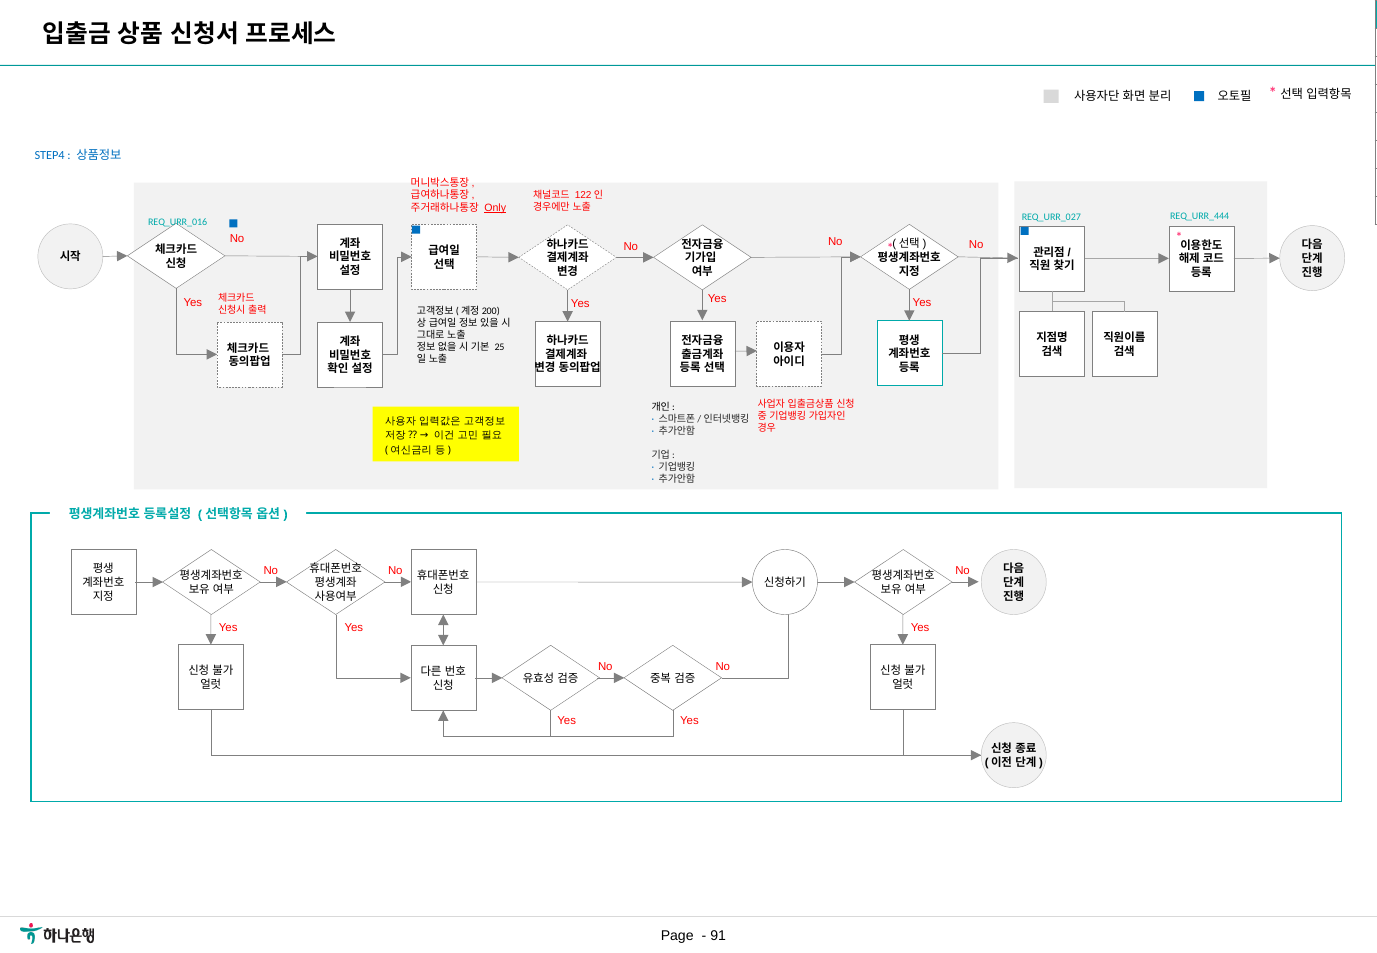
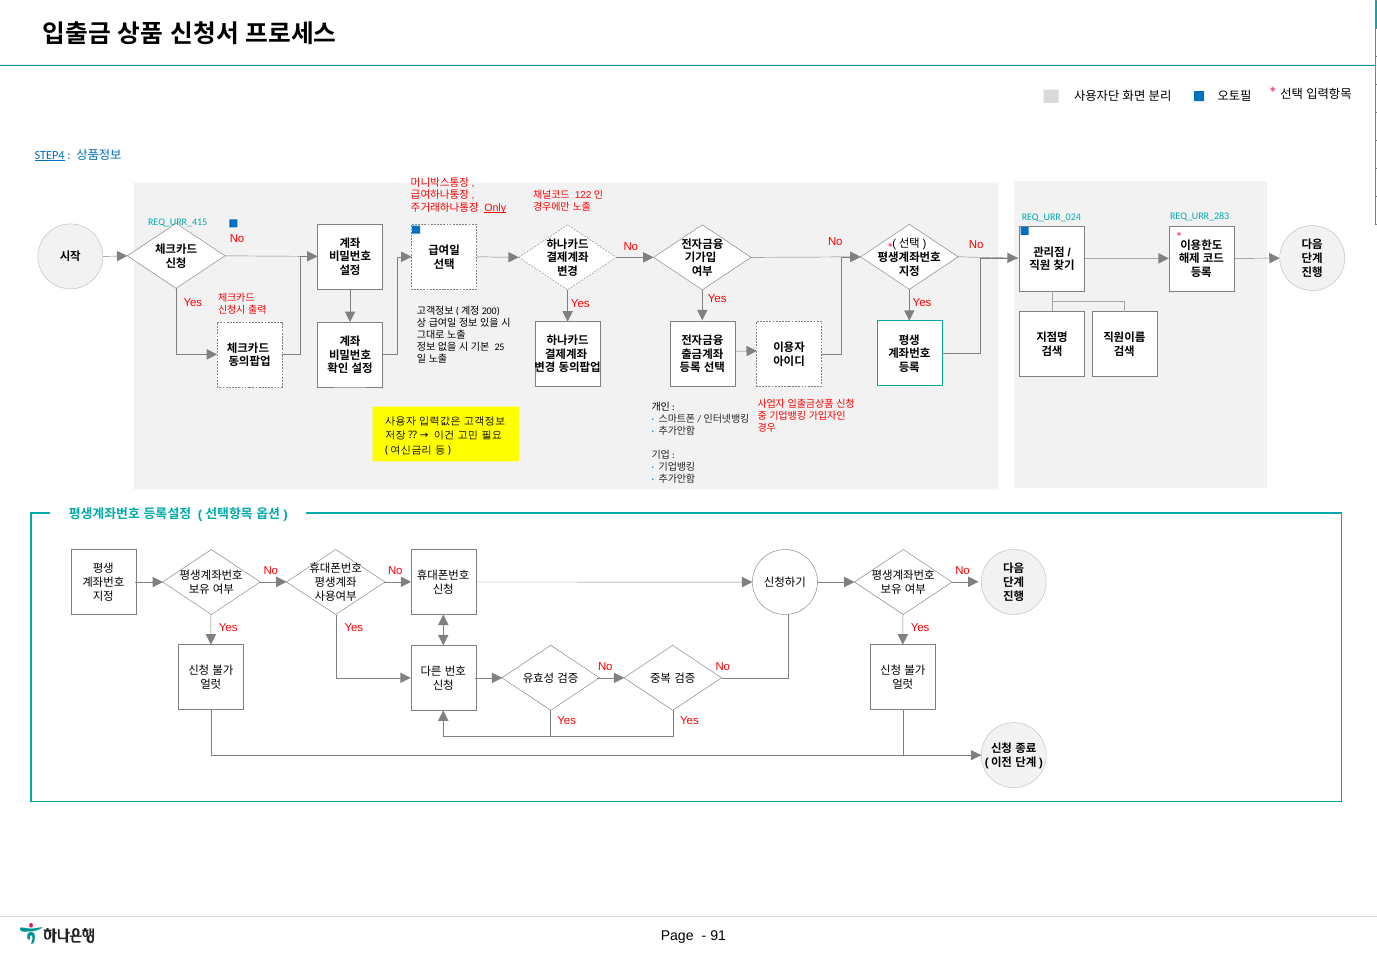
STEP4 underline: none -> present
REQ_URR_444: REQ_URR_444 -> REQ_URR_283
REQ_URR_027 at (1051, 217): REQ_URR_027 -> REQ_URR_024
REQ_URR_016: REQ_URR_016 -> REQ_URR_415
